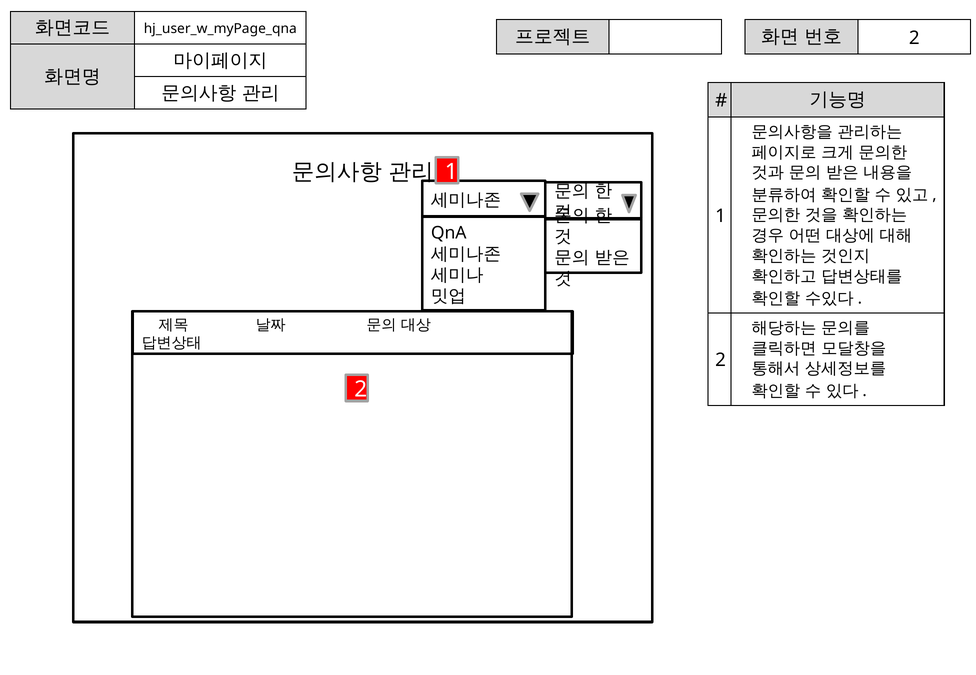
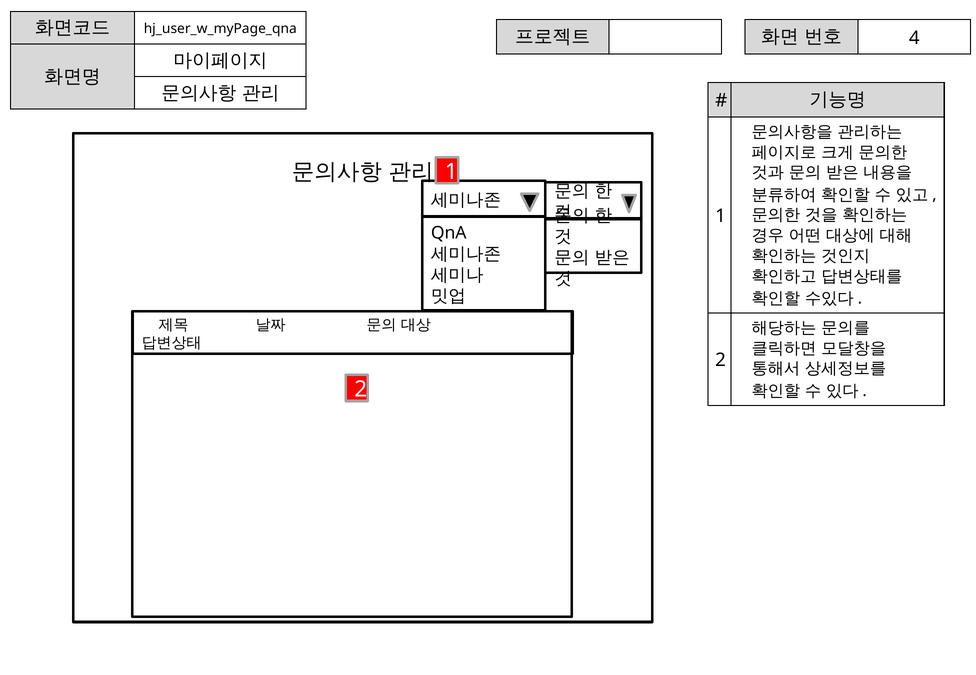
2 at (914, 38): 2 -> 4
